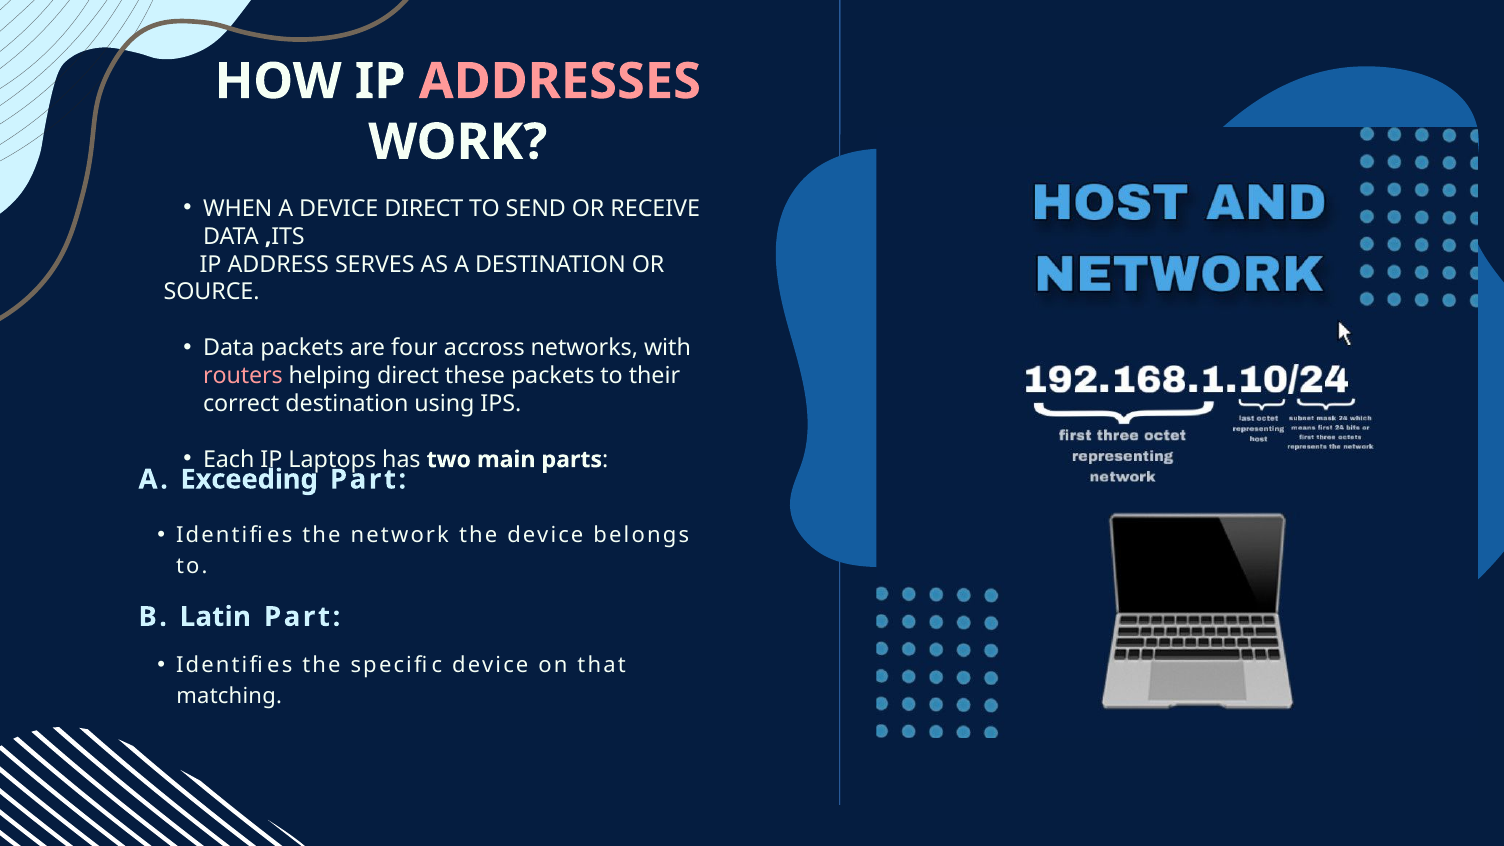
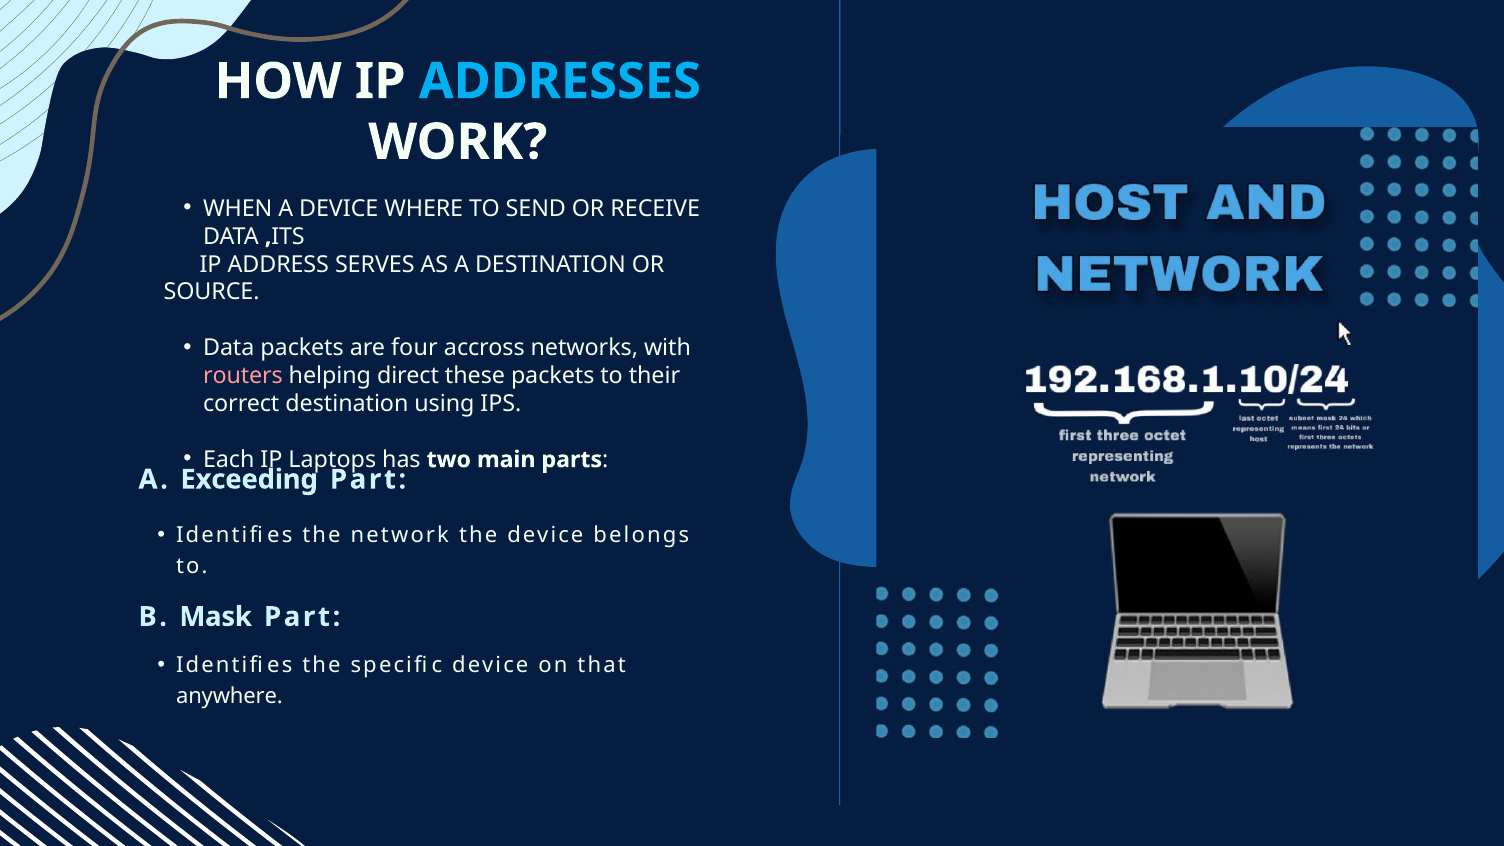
ADDRESSES colour: pink -> light blue
DEVICE DIRECT: DIRECT -> WHERE
Latin: Latin -> Mask
matching: matching -> anywhere
